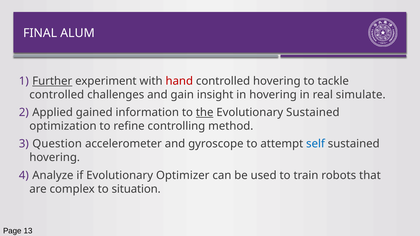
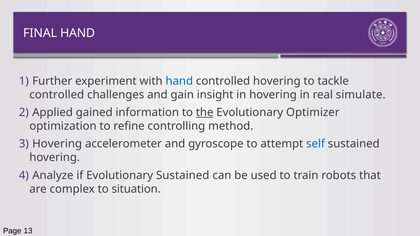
FINAL ALUM: ALUM -> HAND
Further underline: present -> none
hand at (179, 81) colour: red -> blue
Evolutionary Sustained: Sustained -> Optimizer
Question at (57, 144): Question -> Hovering
Evolutionary Optimizer: Optimizer -> Sustained
